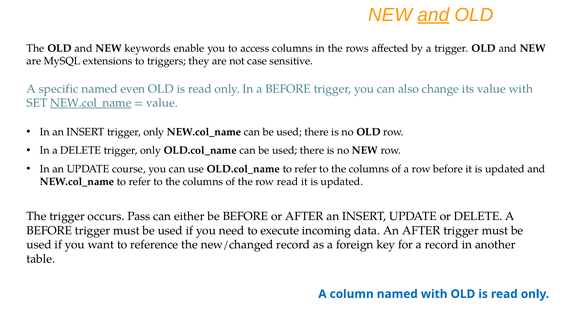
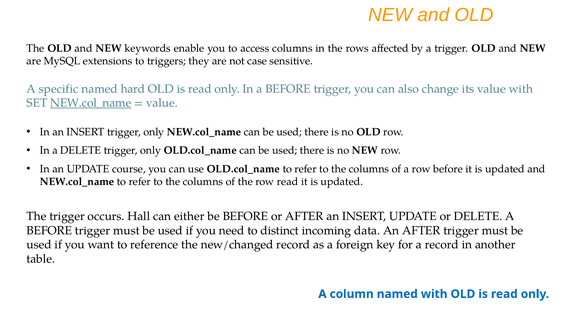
and at (433, 15) underline: present -> none
even: even -> hard
Pass: Pass -> Hall
execute: execute -> distinct
